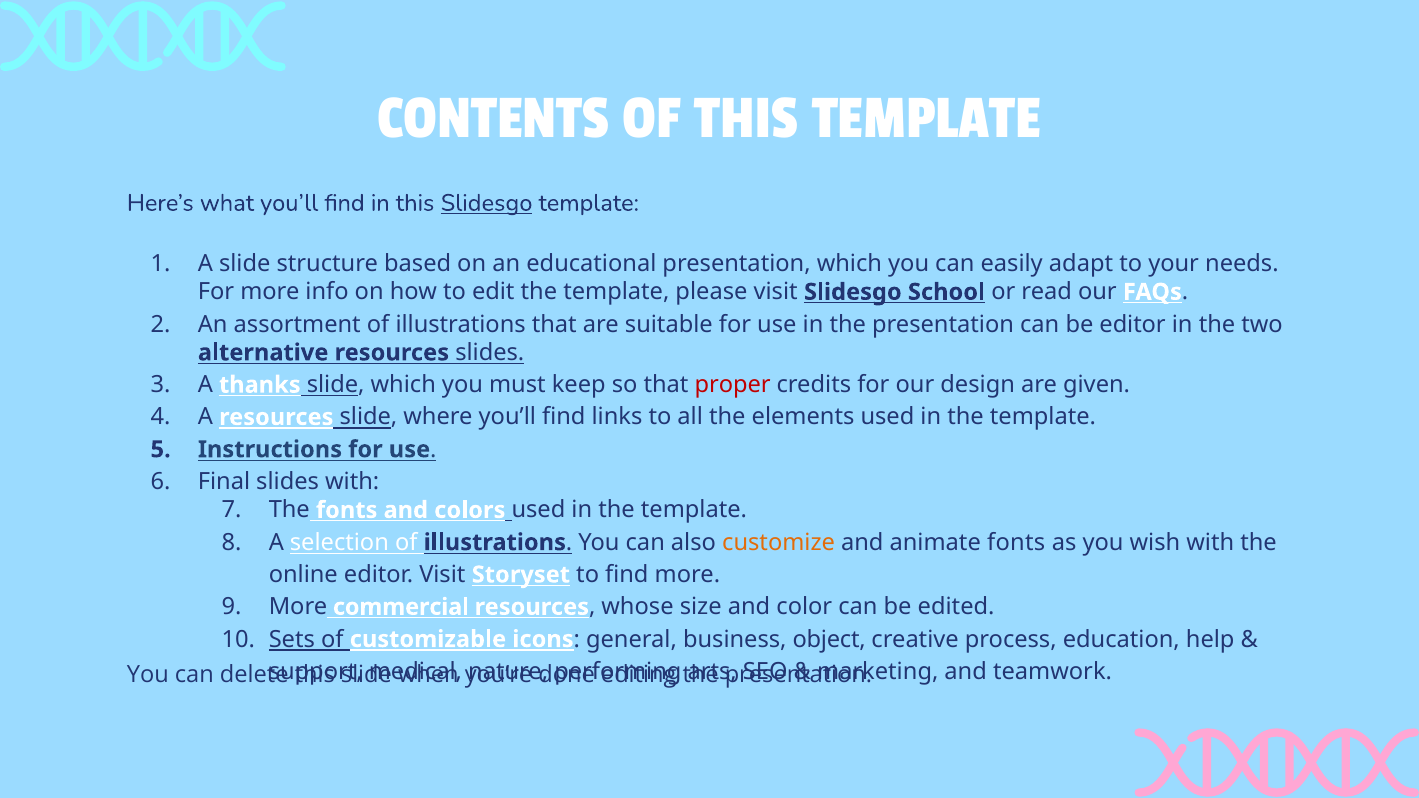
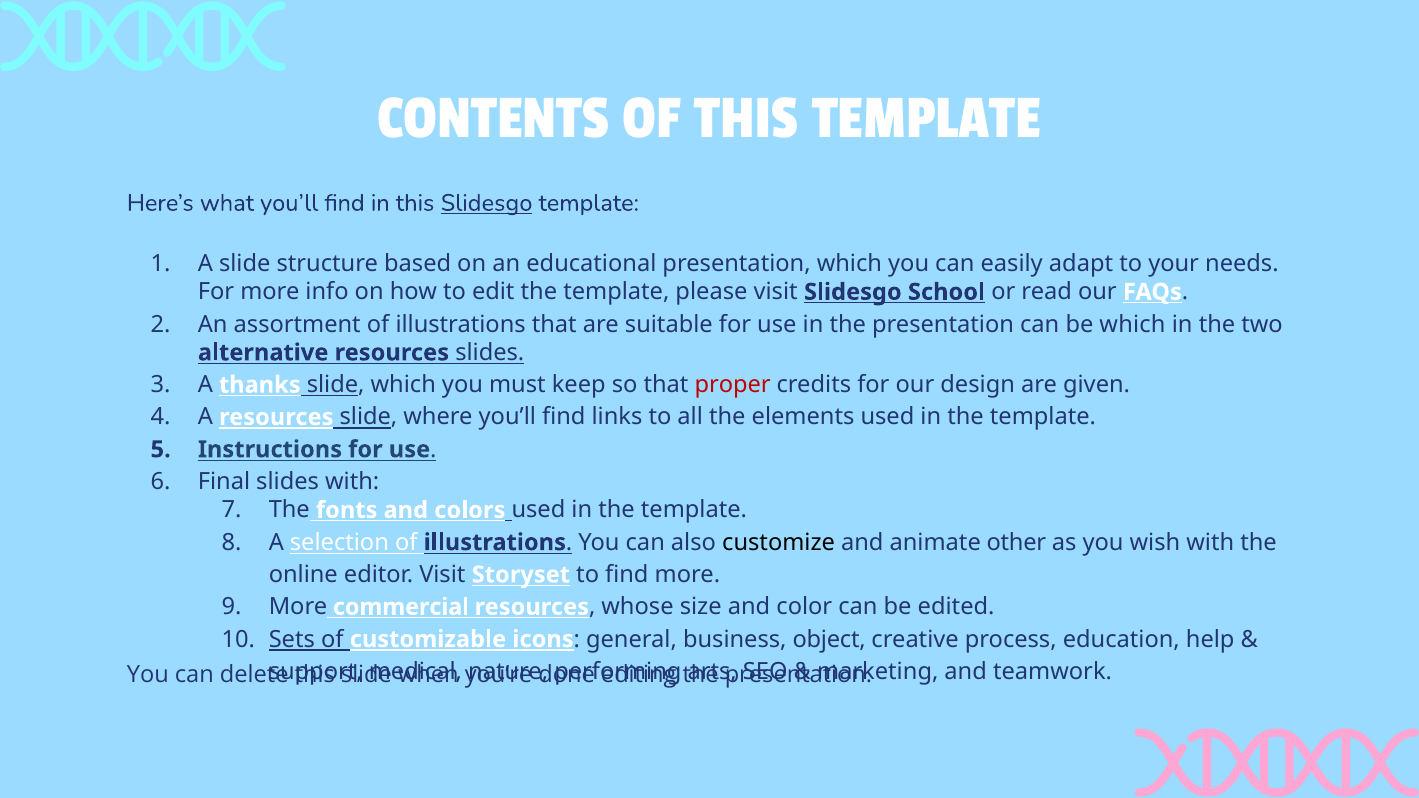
be editor: editor -> which
customize colour: orange -> black
animate fonts: fonts -> other
